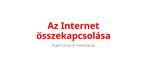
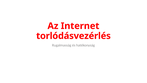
összekapcsolása: összekapcsolása -> torlódásvezérlés
